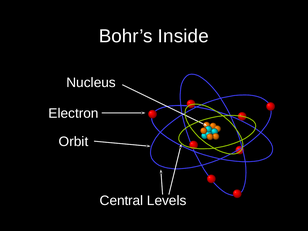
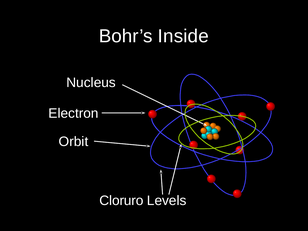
Central: Central -> Cloruro
